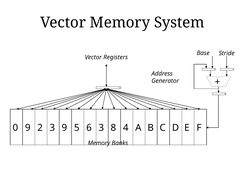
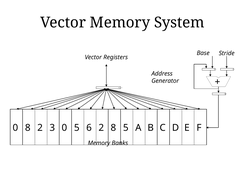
0 9: 9 -> 8
3 9: 9 -> 0
6 3: 3 -> 2
8 4: 4 -> 5
